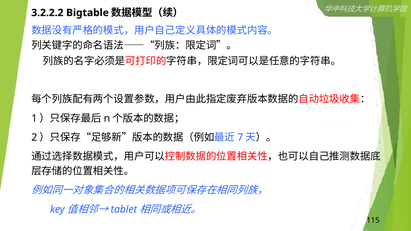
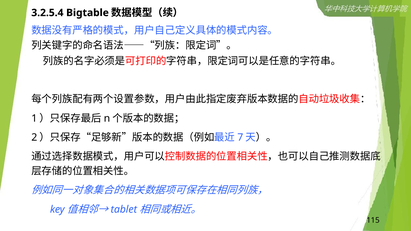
3.2.2.2: 3.2.2.2 -> 3.2.5.4
